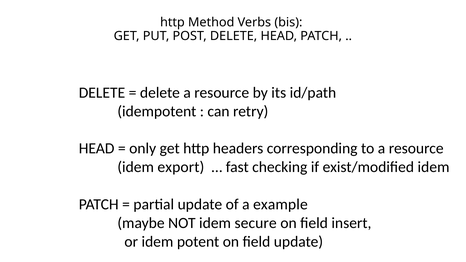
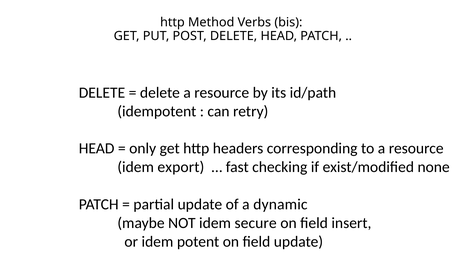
exist/modified idem: idem -> none
example: example -> dynamic
